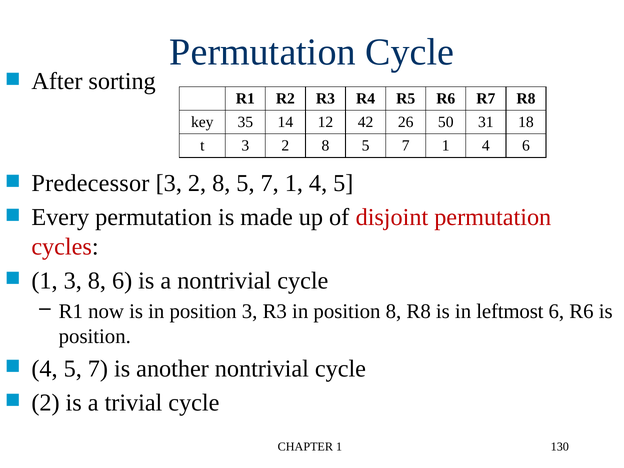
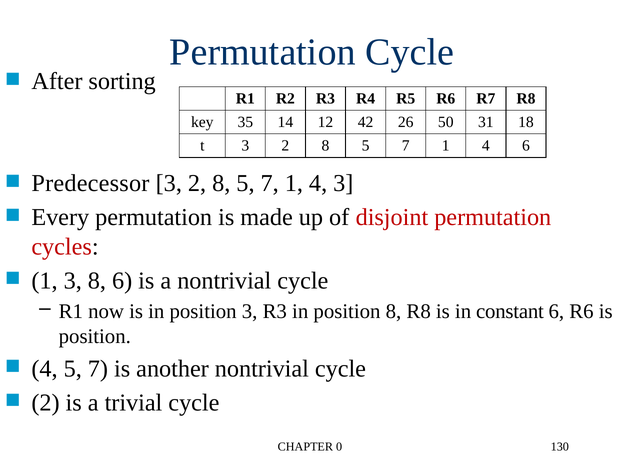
1 4 5: 5 -> 3
leftmost: leftmost -> constant
CHAPTER 1: 1 -> 0
